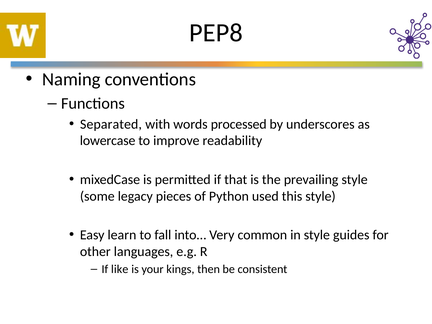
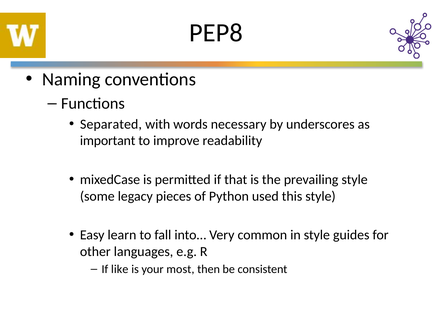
processed: processed -> necessary
lowercase: lowercase -> important
kings: kings -> most
